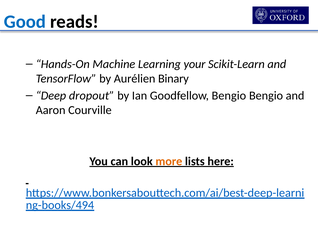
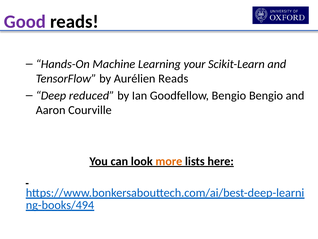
Good colour: blue -> purple
Aurélien Binary: Binary -> Reads
dropout: dropout -> reduced
